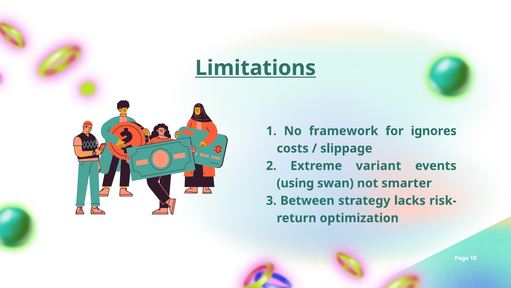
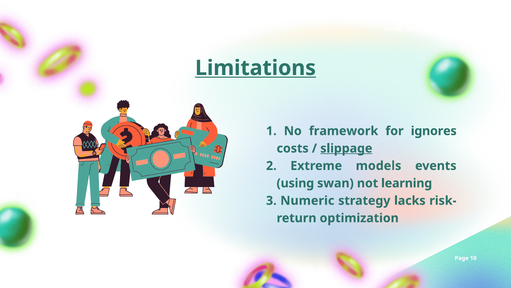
slippage underline: none -> present
variant: variant -> models
smarter: smarter -> learning
Between: Between -> Numeric
